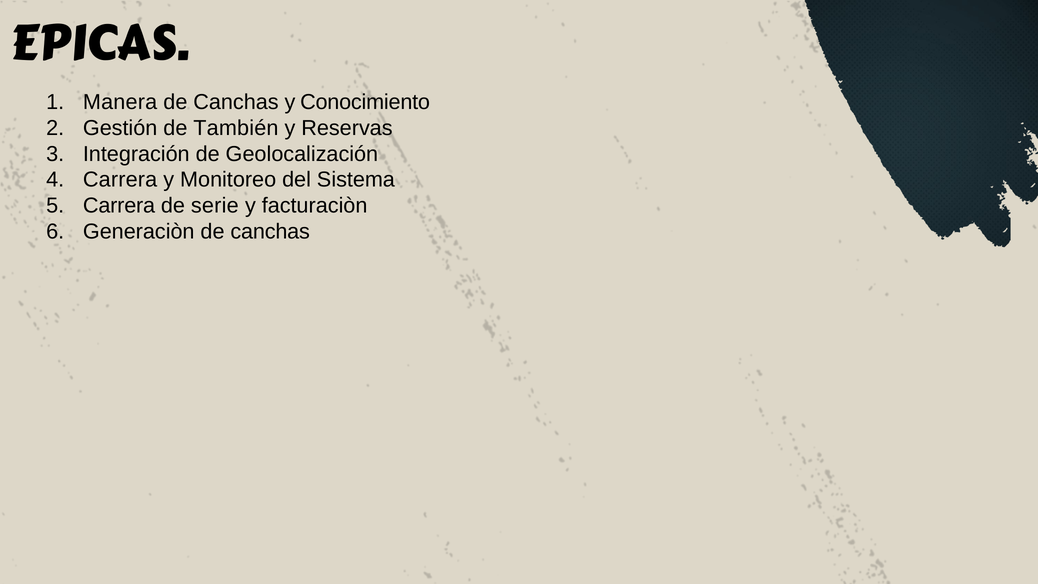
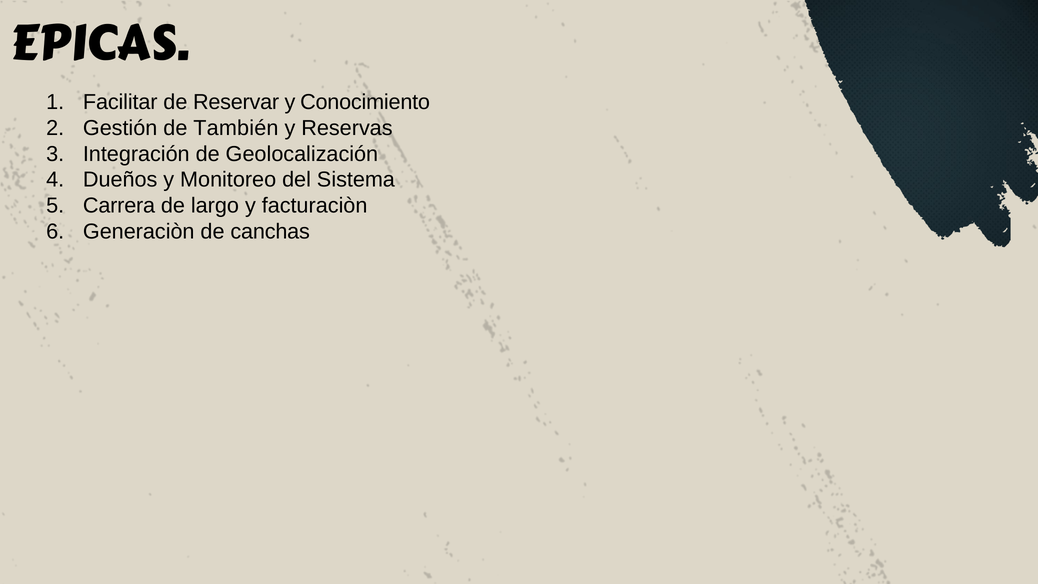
Manera: Manera -> Facilitar
Canchas at (236, 102): Canchas -> Reservar
Carrera at (120, 180): Carrera -> Dueños
serie: serie -> largo
